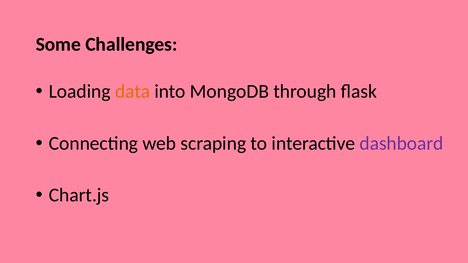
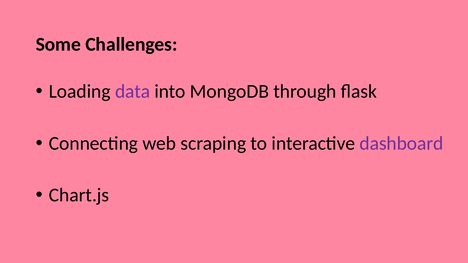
data colour: orange -> purple
